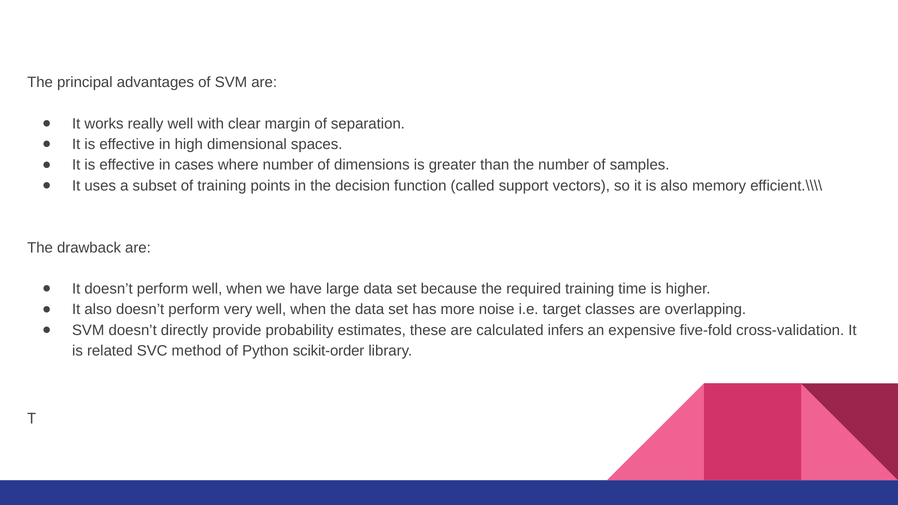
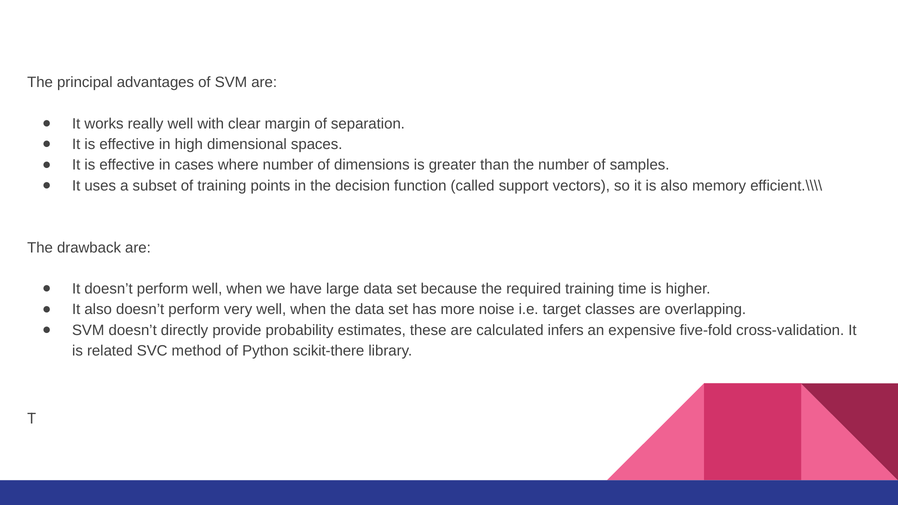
scikit-order: scikit-order -> scikit-there
